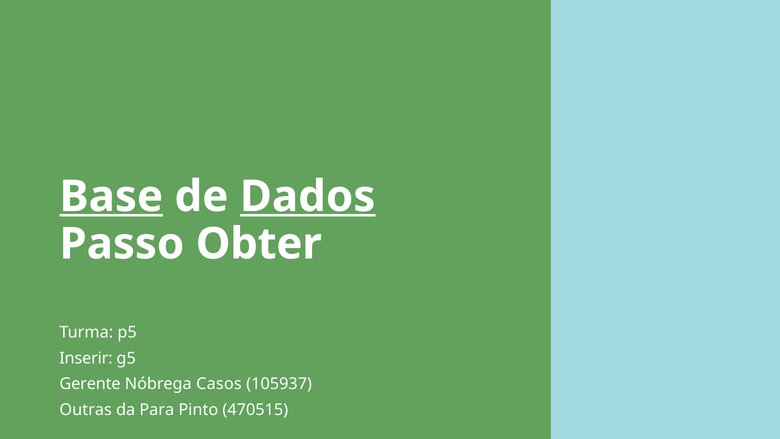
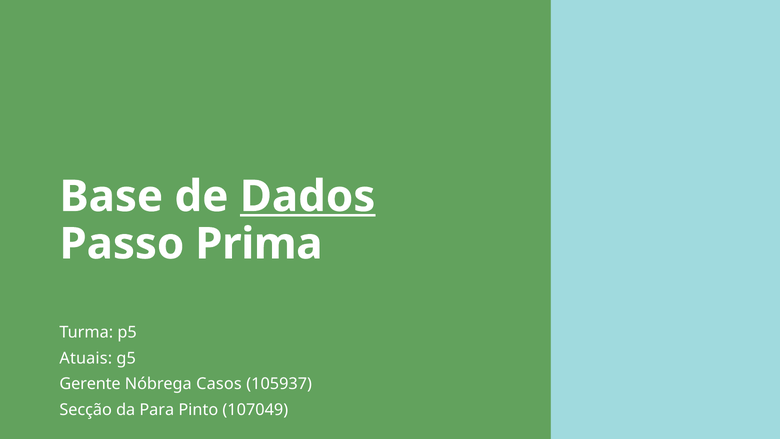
Base underline: present -> none
Obter: Obter -> Prima
Inserir: Inserir -> Atuais
Outras: Outras -> Secção
470515: 470515 -> 107049
